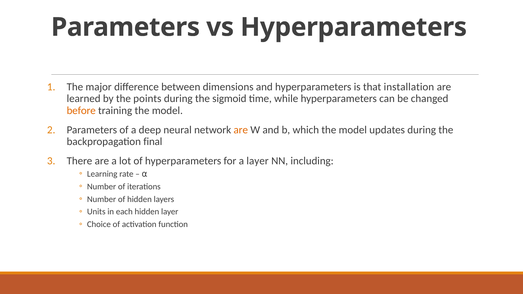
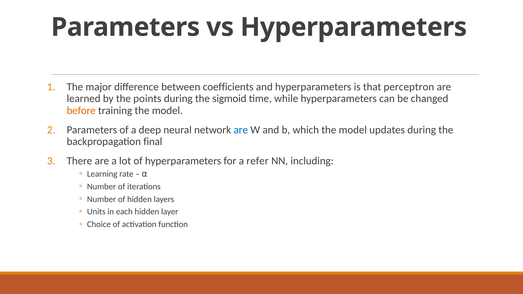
dimensions: dimensions -> coefficients
installation: installation -> perceptron
are at (241, 130) colour: orange -> blue
a layer: layer -> refer
